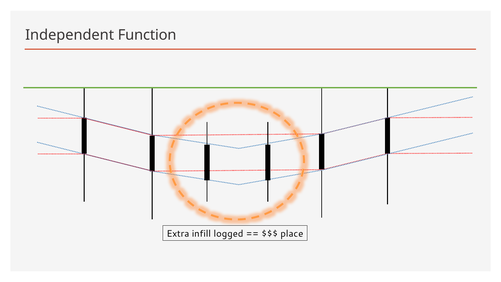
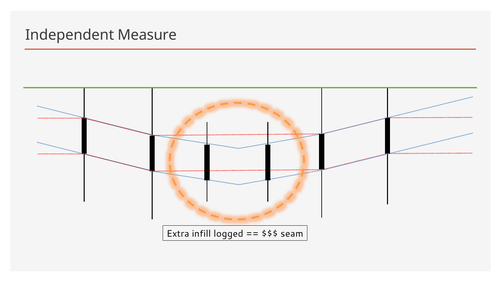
Function: Function -> Measure
place: place -> seam
